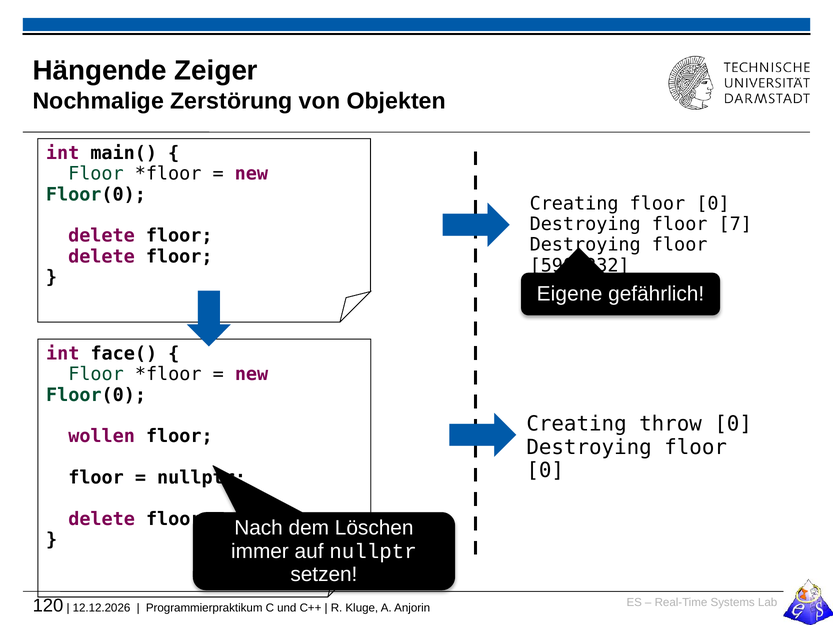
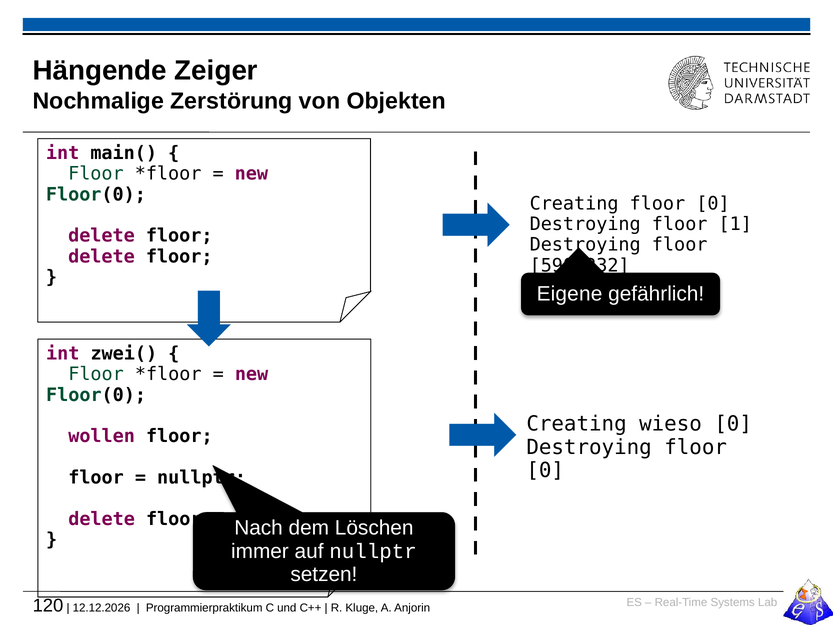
7: 7 -> 1
face(: face( -> zwei(
throw: throw -> wieso
